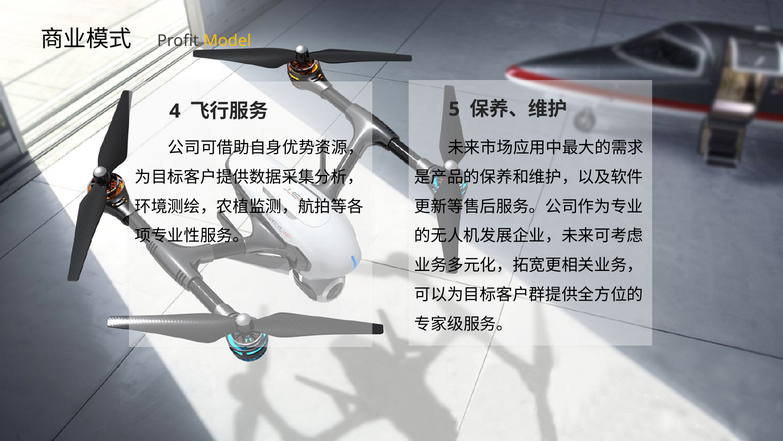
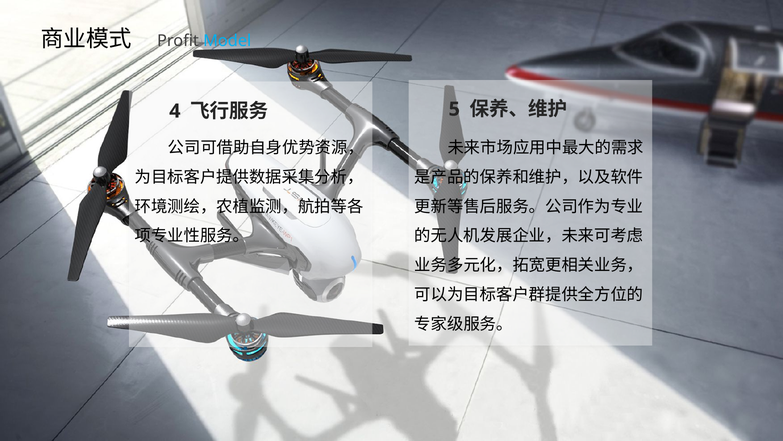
Model colour: yellow -> light blue
